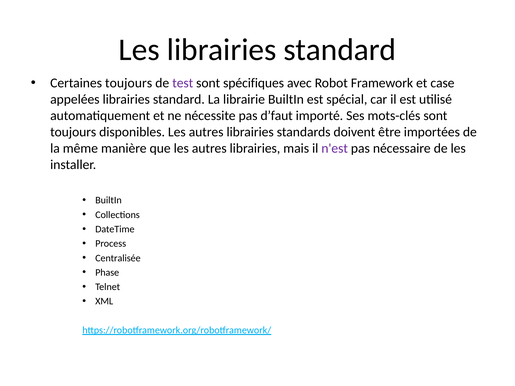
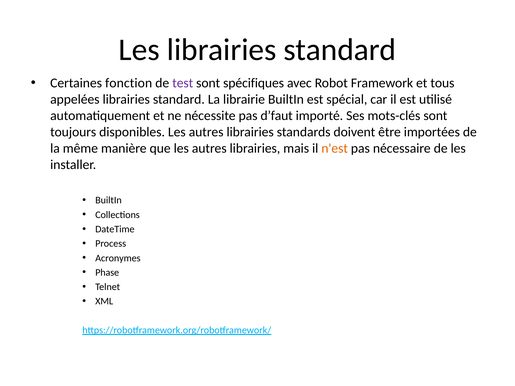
Certaines toujours: toujours -> fonction
case: case -> tous
n'est colour: purple -> orange
Centralisée: Centralisée -> Acronymes
